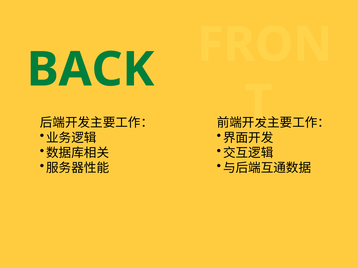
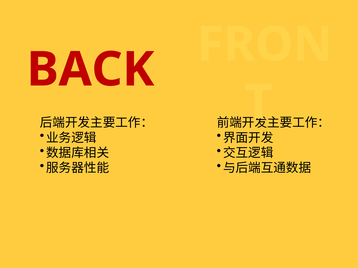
BACK colour: green -> red
